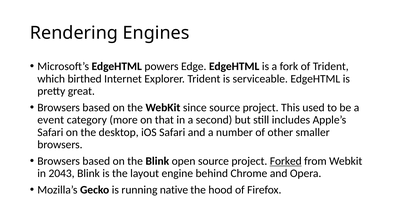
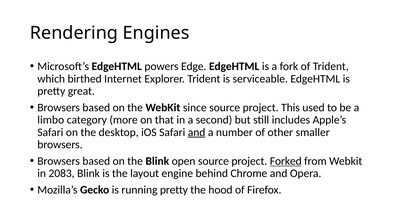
event: event -> limbo
and at (197, 132) underline: none -> present
2043: 2043 -> 2083
running native: native -> pretty
